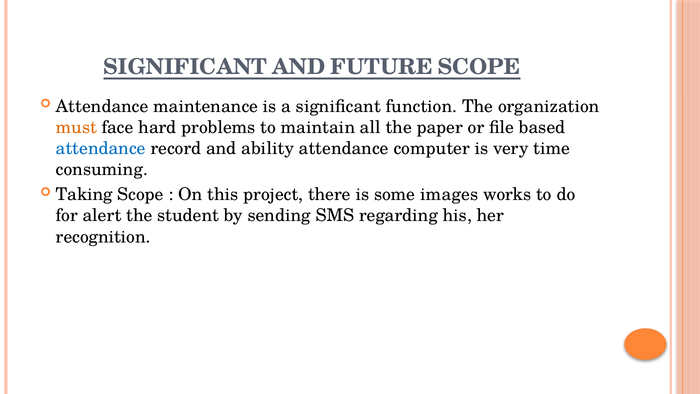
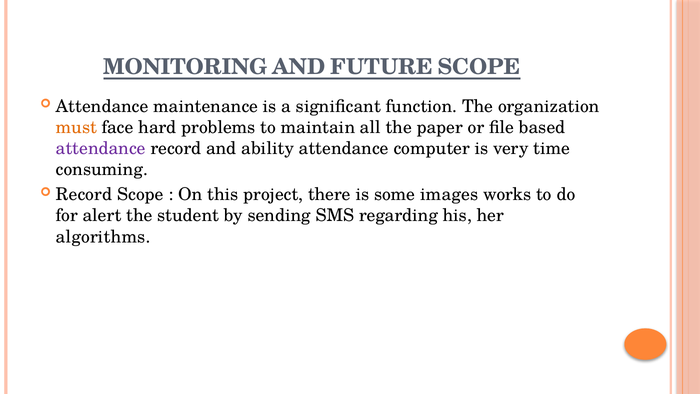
SIGNIFICANT at (185, 67): SIGNIFICANT -> MONITORING
attendance at (101, 148) colour: blue -> purple
Taking at (84, 195): Taking -> Record
recognition: recognition -> algorithms
